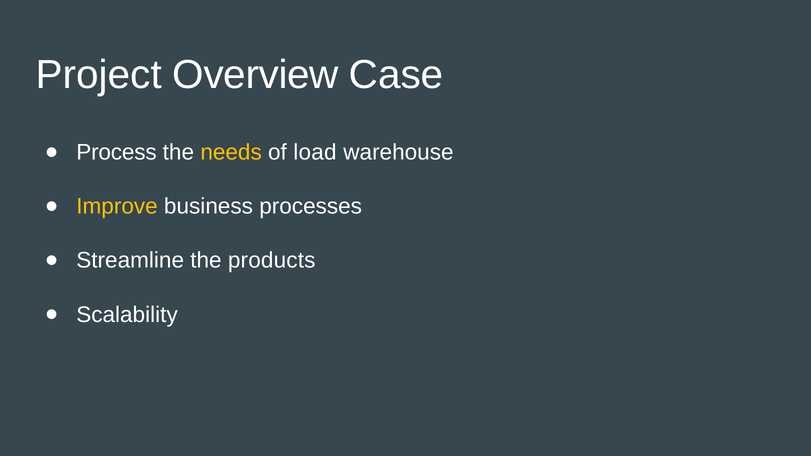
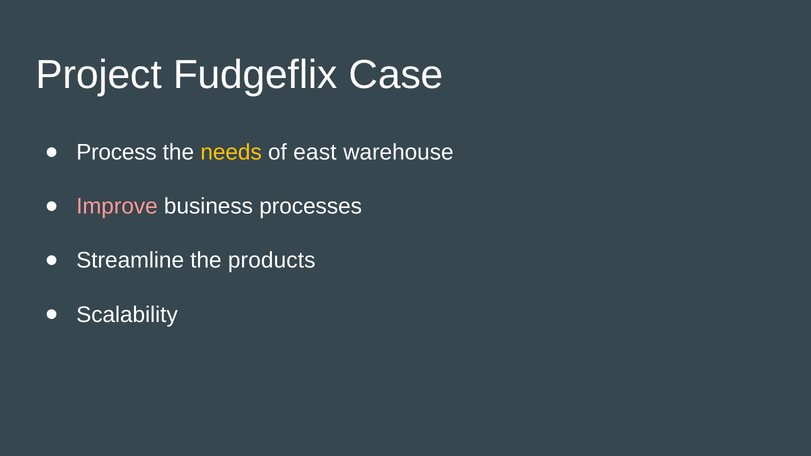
Overview: Overview -> Fudgeflix
load: load -> east
Improve colour: yellow -> pink
